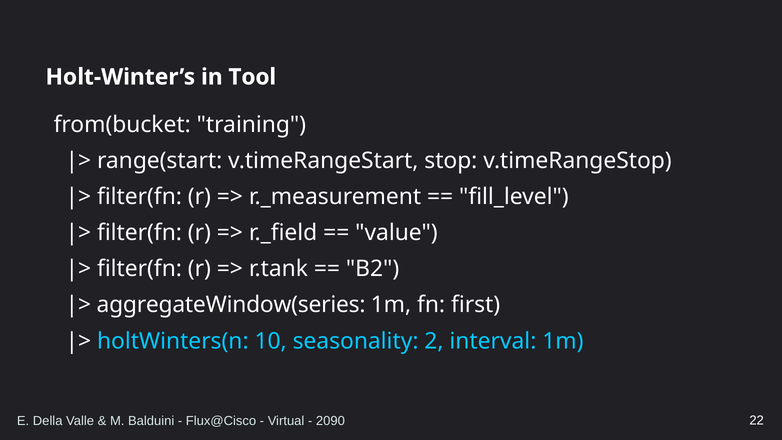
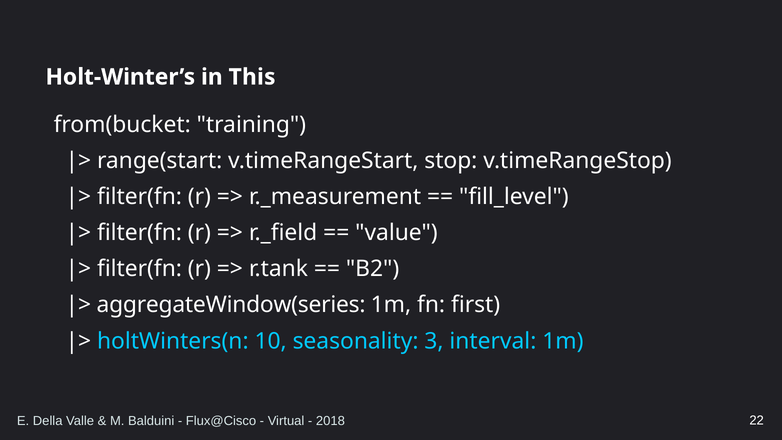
Tool: Tool -> This
2: 2 -> 3
2090: 2090 -> 2018
